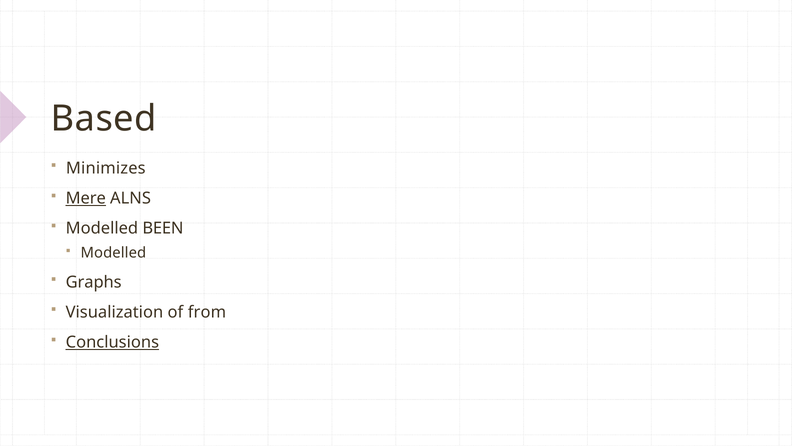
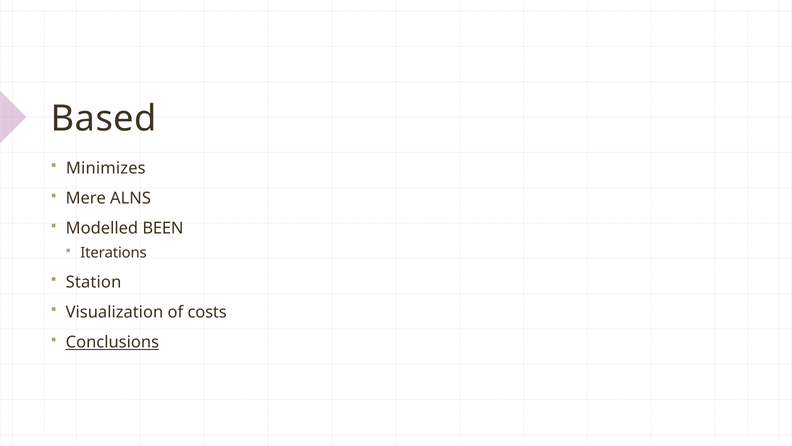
Mere underline: present -> none
Modelled at (113, 253): Modelled -> Iterations
Graphs: Graphs -> Station
from: from -> costs
